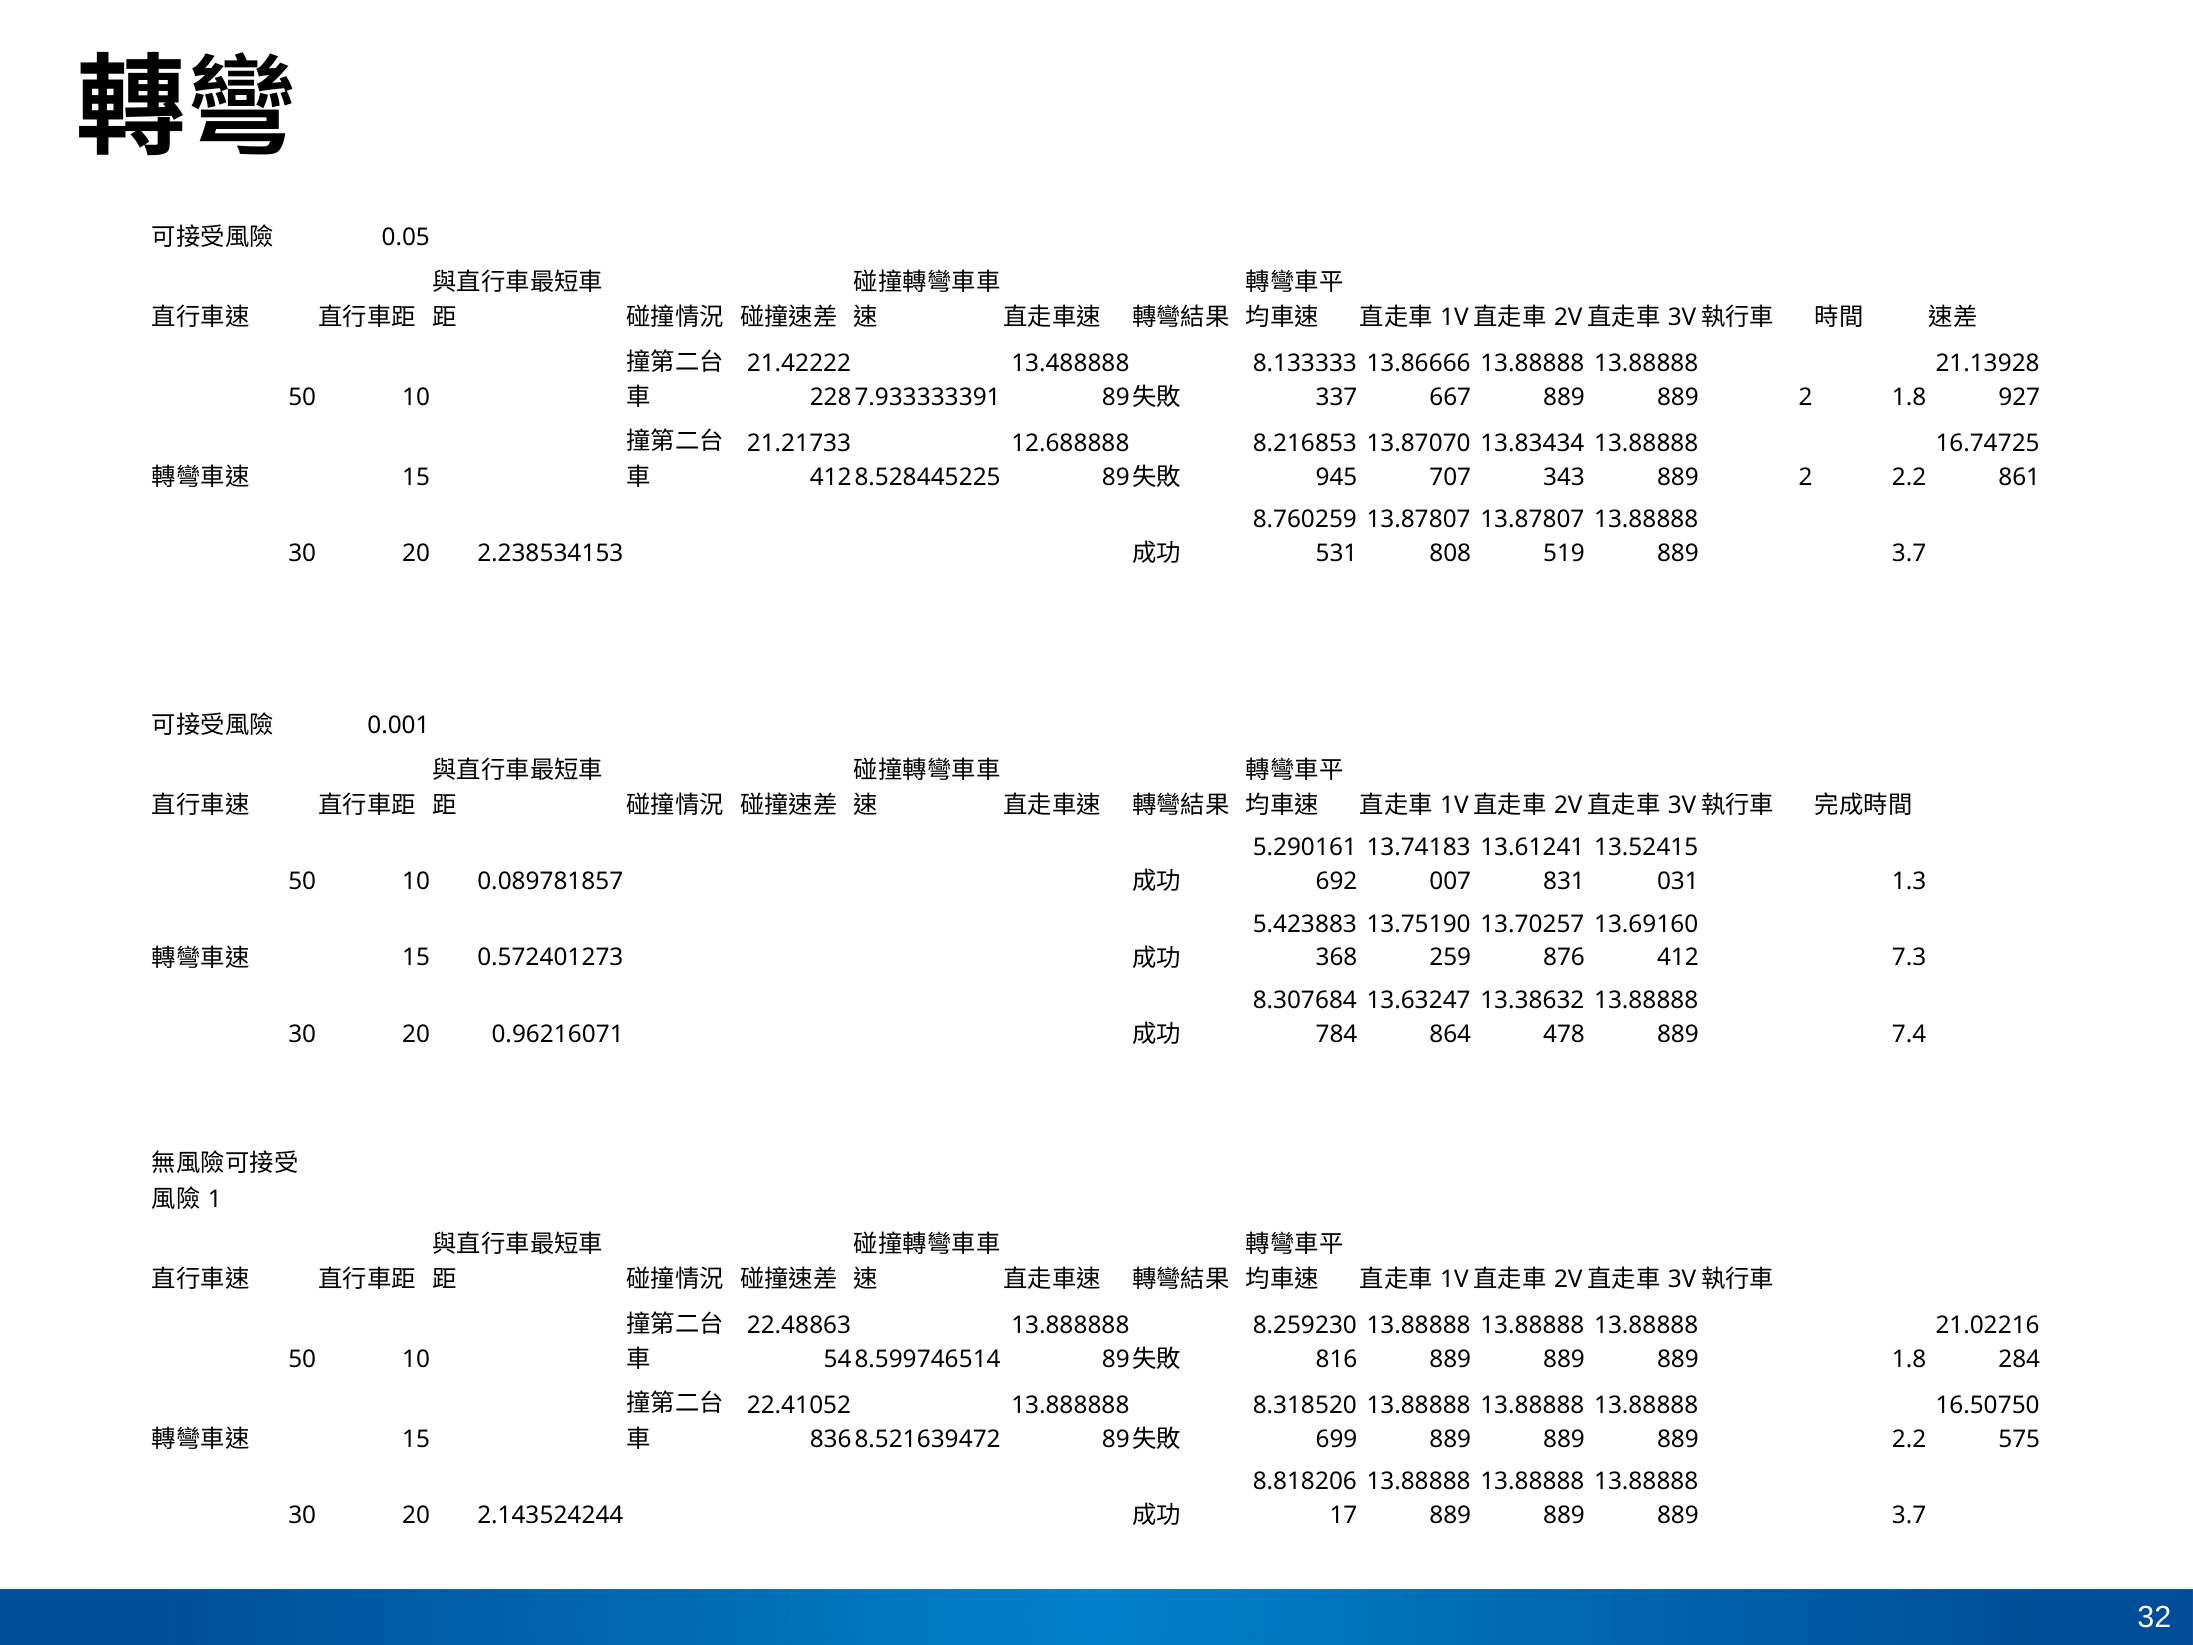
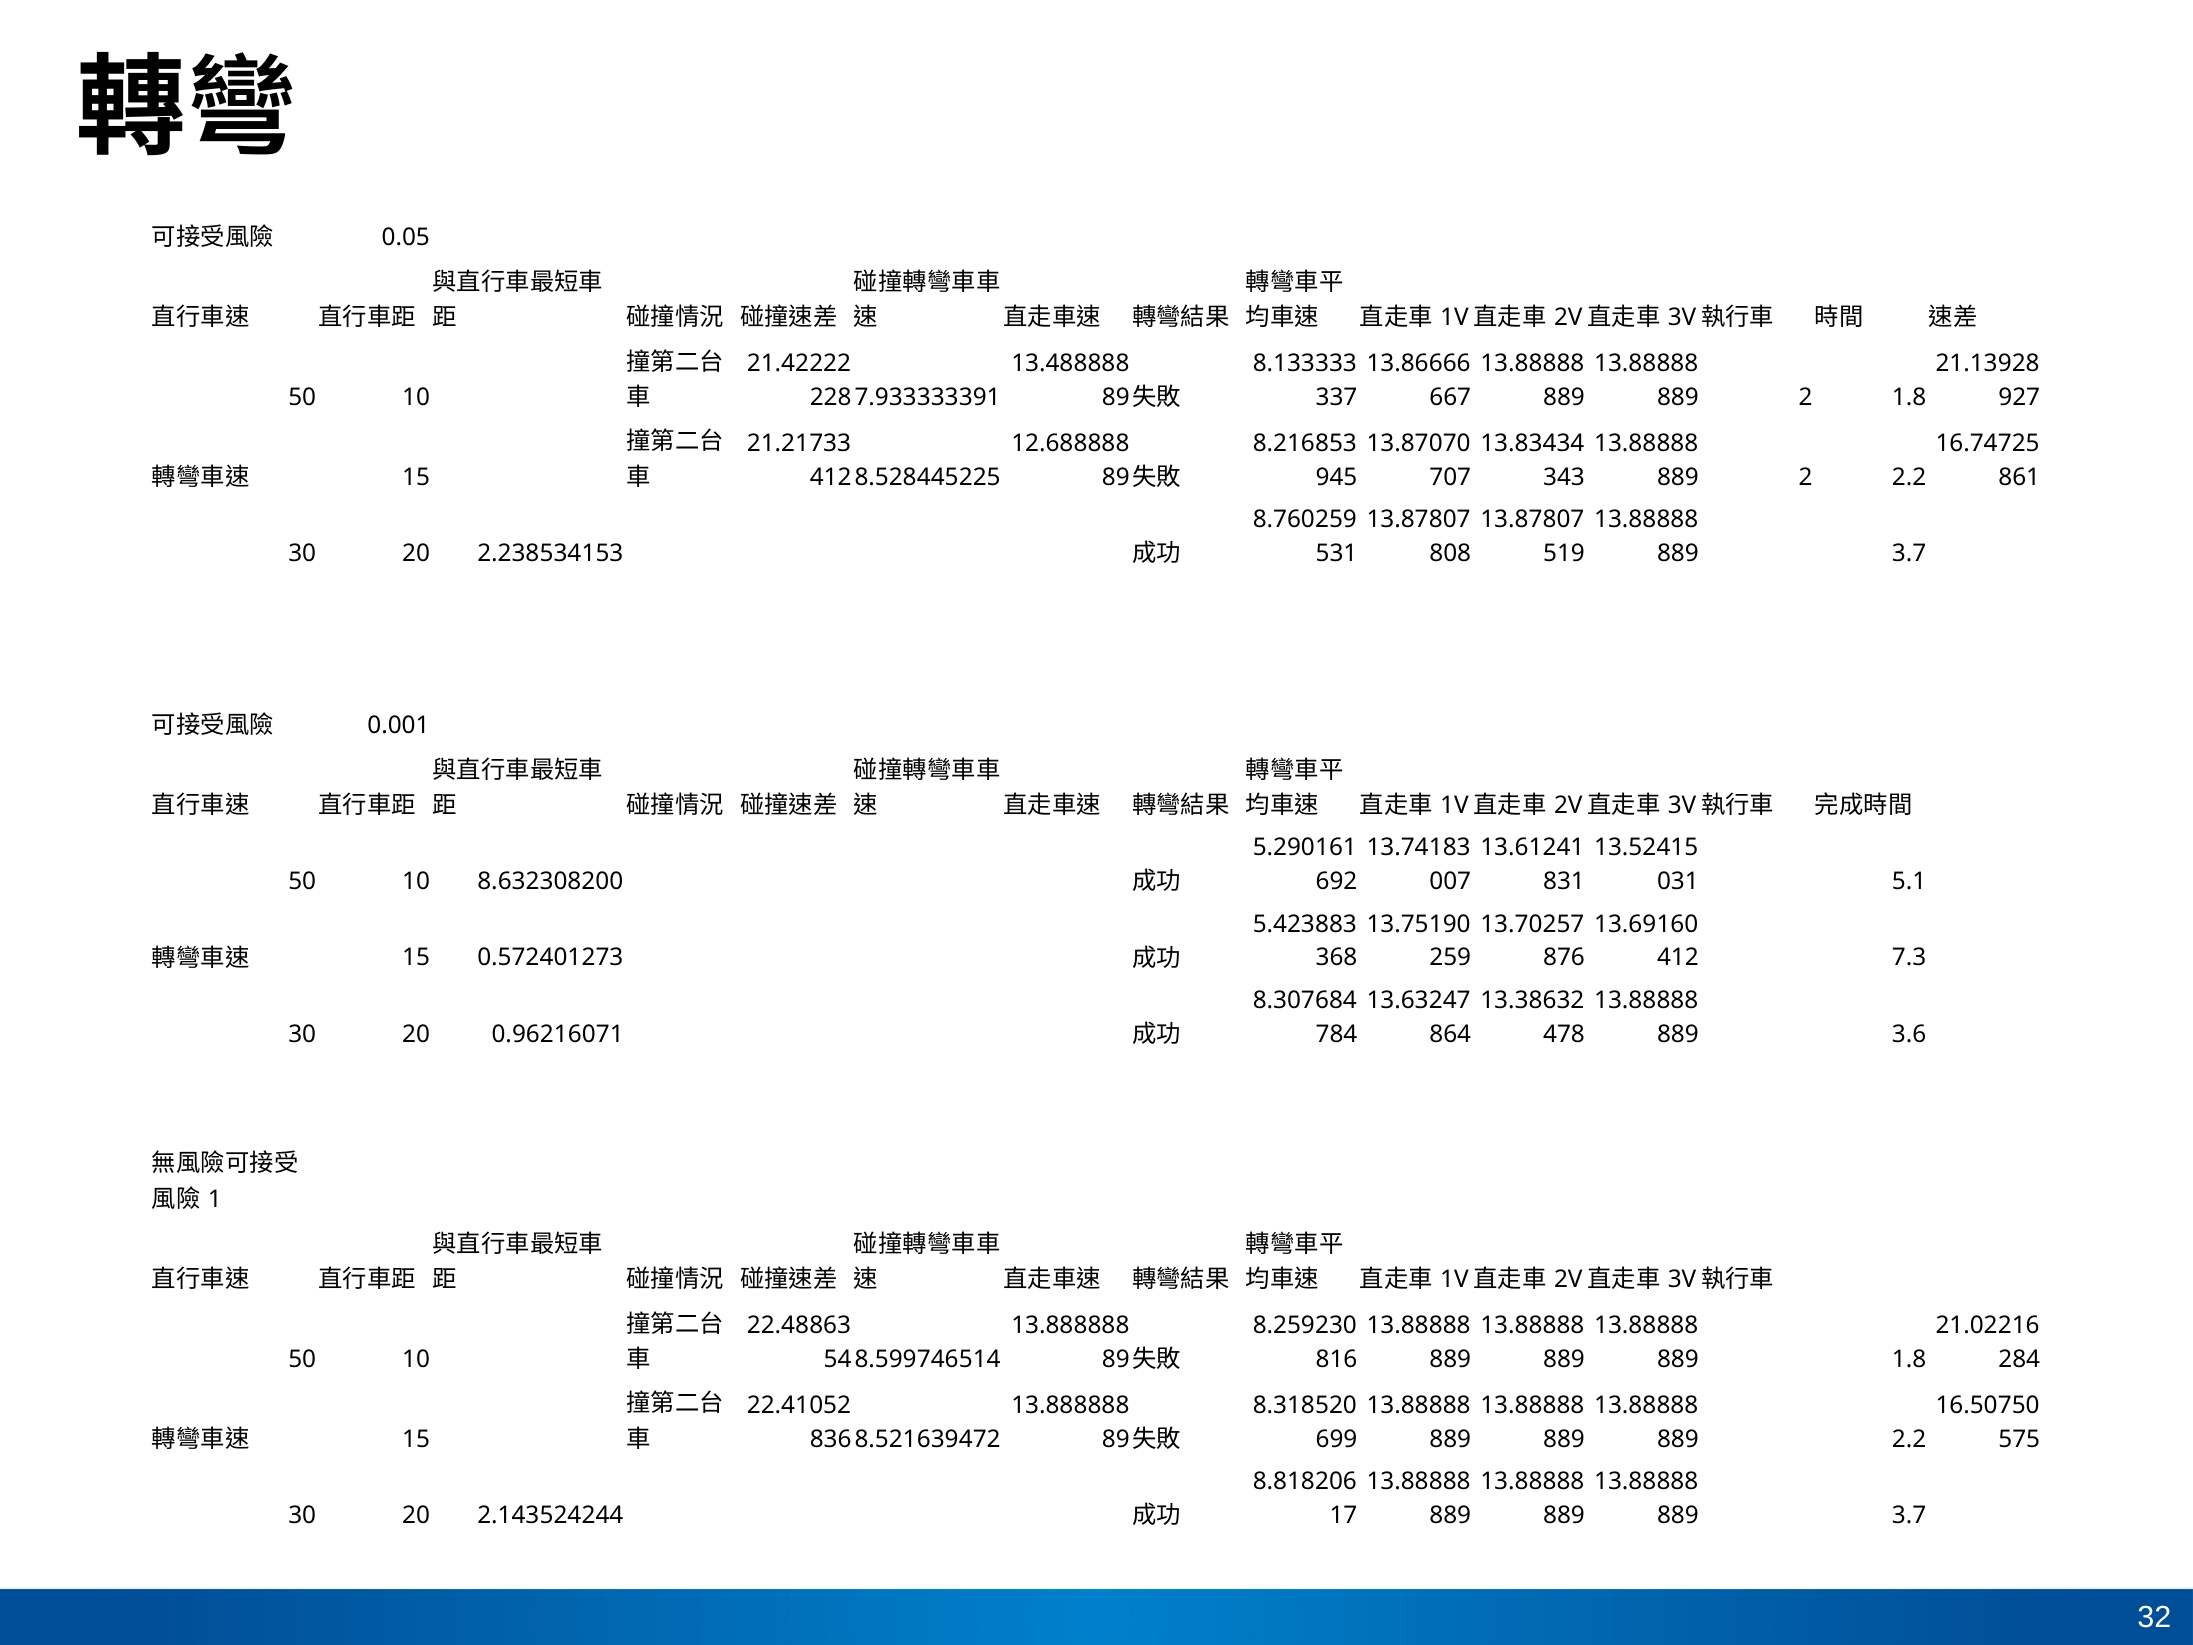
0.089781857: 0.089781857 -> 8.632308200
1.3: 1.3 -> 5.1
7.4: 7.4 -> 3.6
